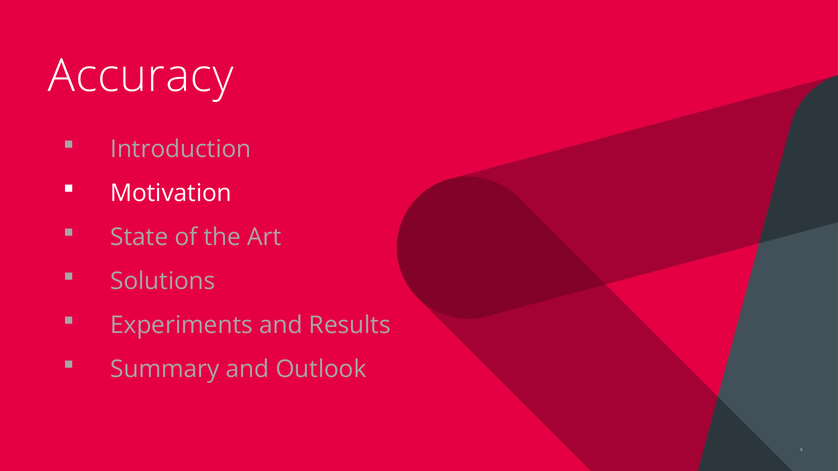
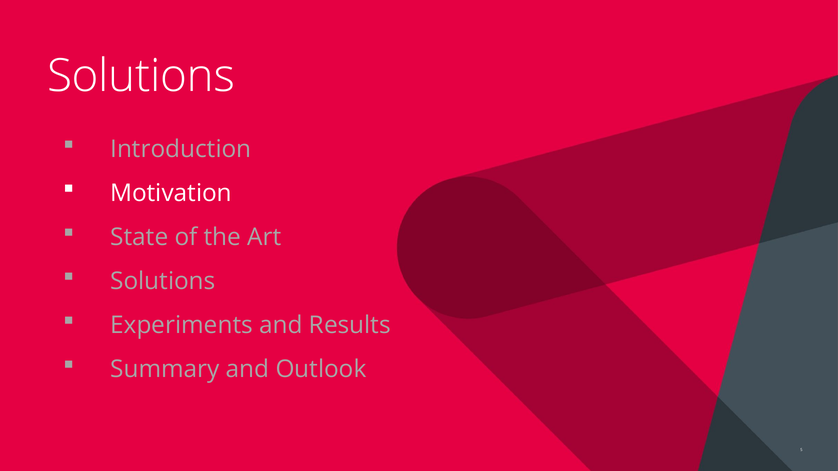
Accuracy at (141, 76): Accuracy -> Solutions
